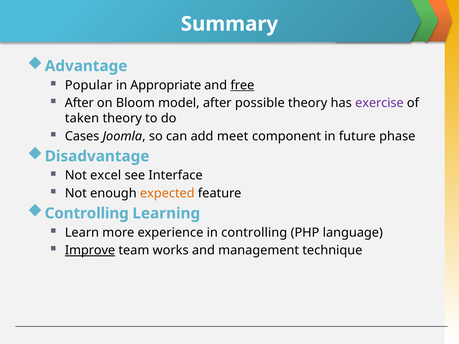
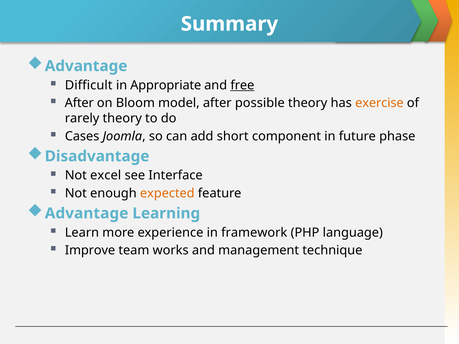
Popular: Popular -> Difficult
exercise colour: purple -> orange
taken: taken -> rarely
meet: meet -> short
Controlling at (87, 213): Controlling -> Advantage
in controlling: controlling -> framework
Improve underline: present -> none
